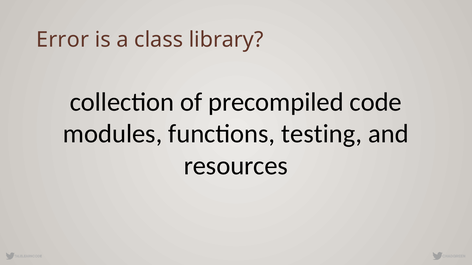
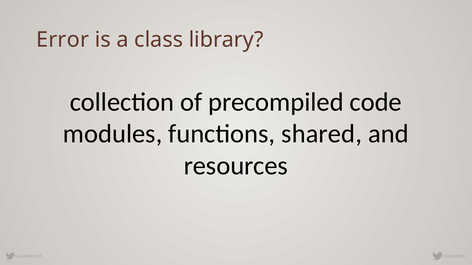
testing: testing -> shared
